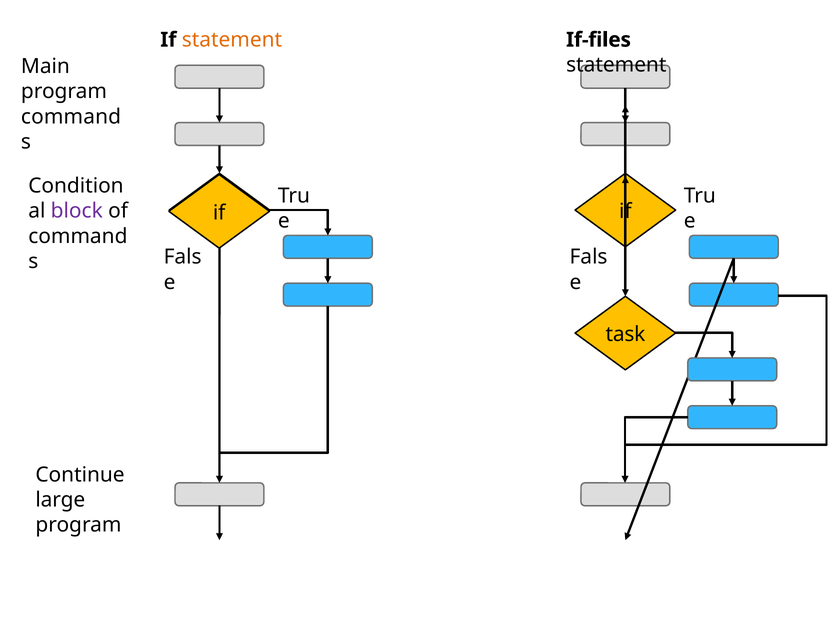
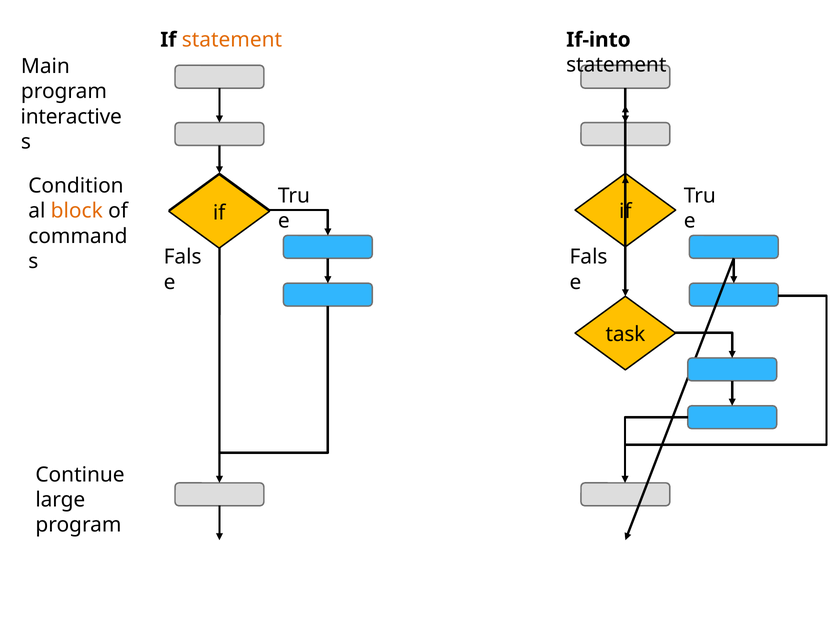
If-files: If-files -> If-into
command at (71, 117): command -> interactive
block colour: purple -> orange
